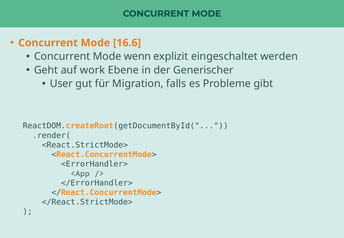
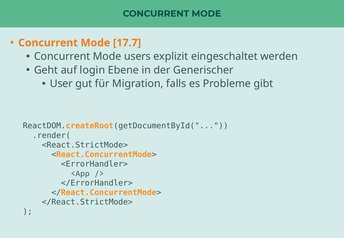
16.6: 16.6 -> 17.7
wenn: wenn -> users
work: work -> login
